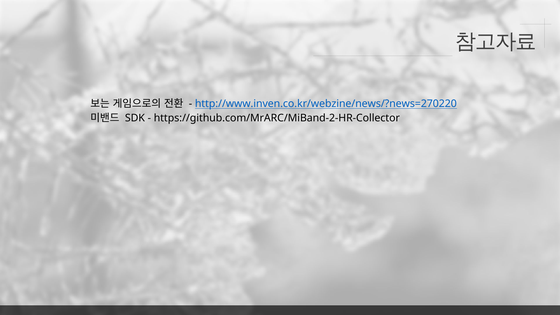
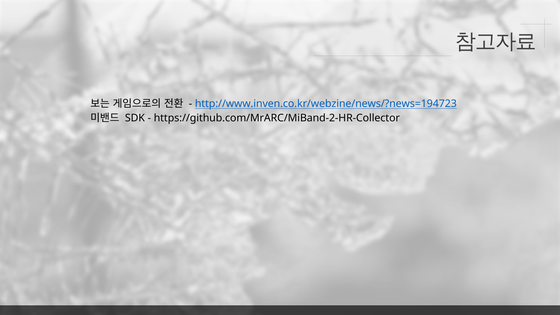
http://www.inven.co.kr/webzine/news/?news=270220: http://www.inven.co.kr/webzine/news/?news=270220 -> http://www.inven.co.kr/webzine/news/?news=194723
